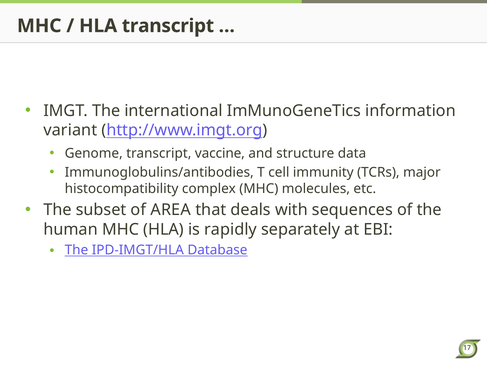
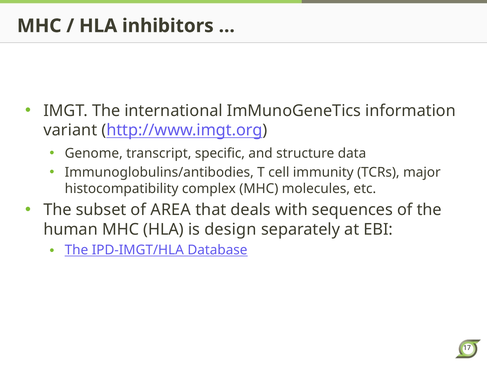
HLA transcript: transcript -> inhibitors
vaccine: vaccine -> specific
rapidly: rapidly -> design
